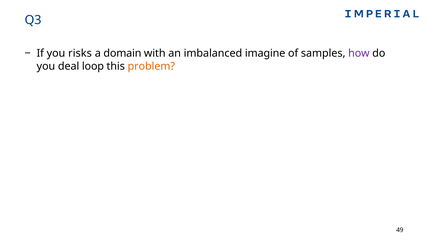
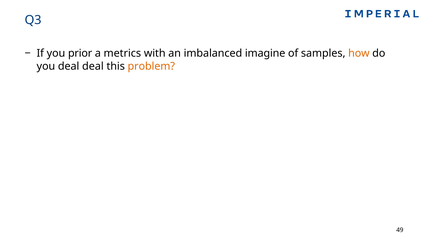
risks: risks -> prior
domain: domain -> metrics
how colour: purple -> orange
deal loop: loop -> deal
